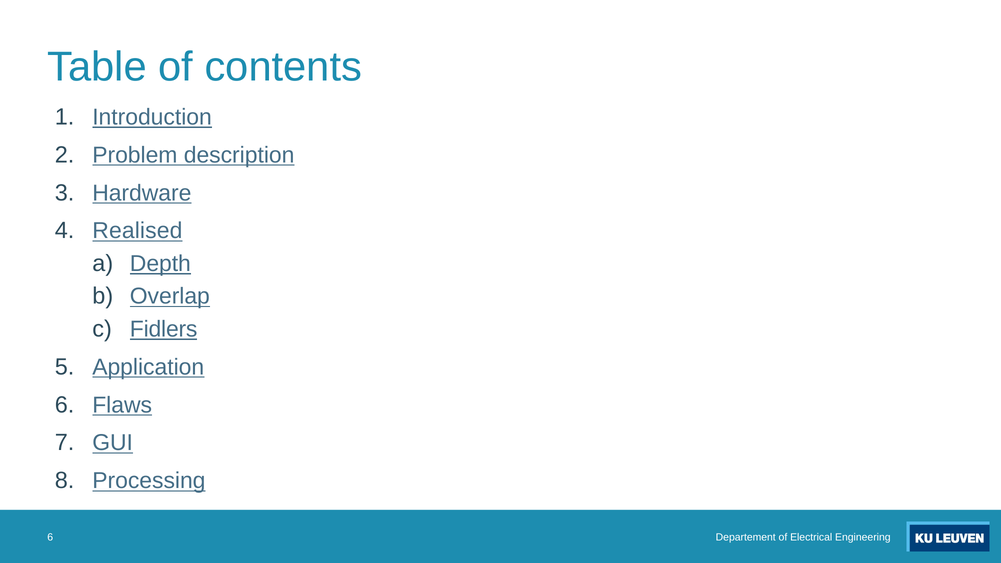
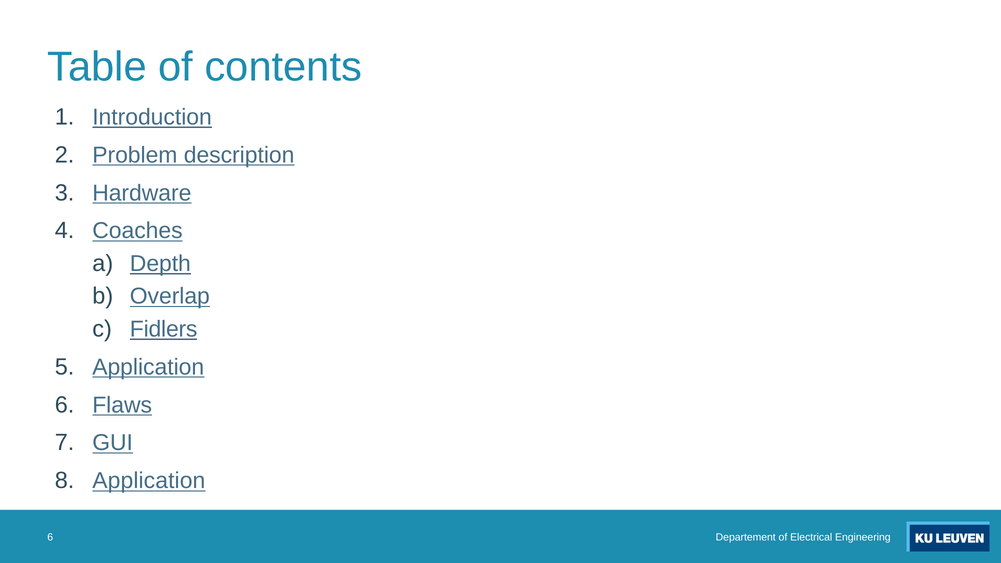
Realised: Realised -> Coaches
Processing at (149, 481): Processing -> Application
